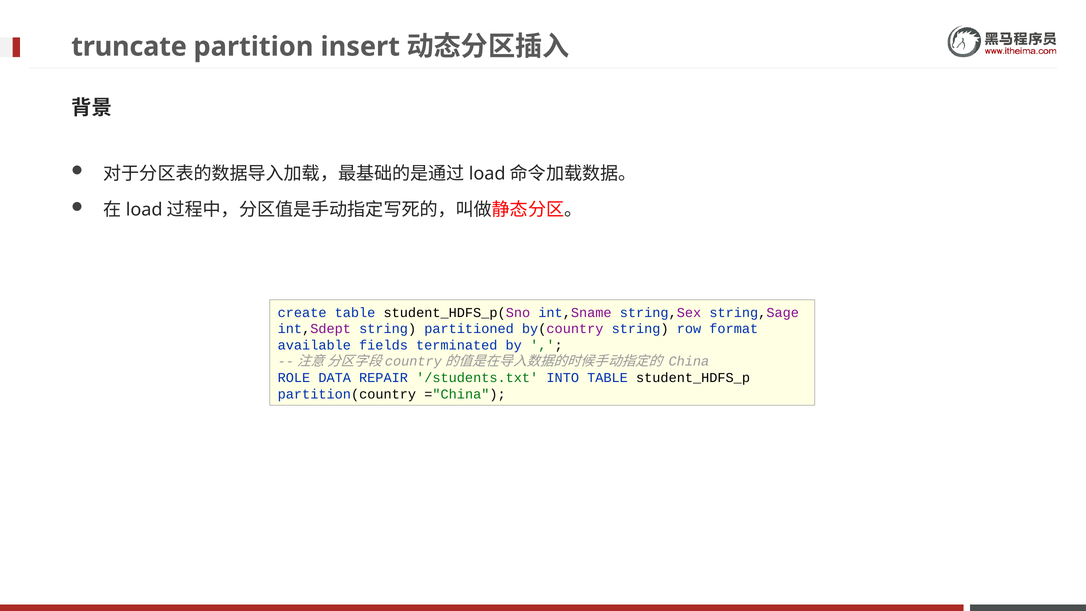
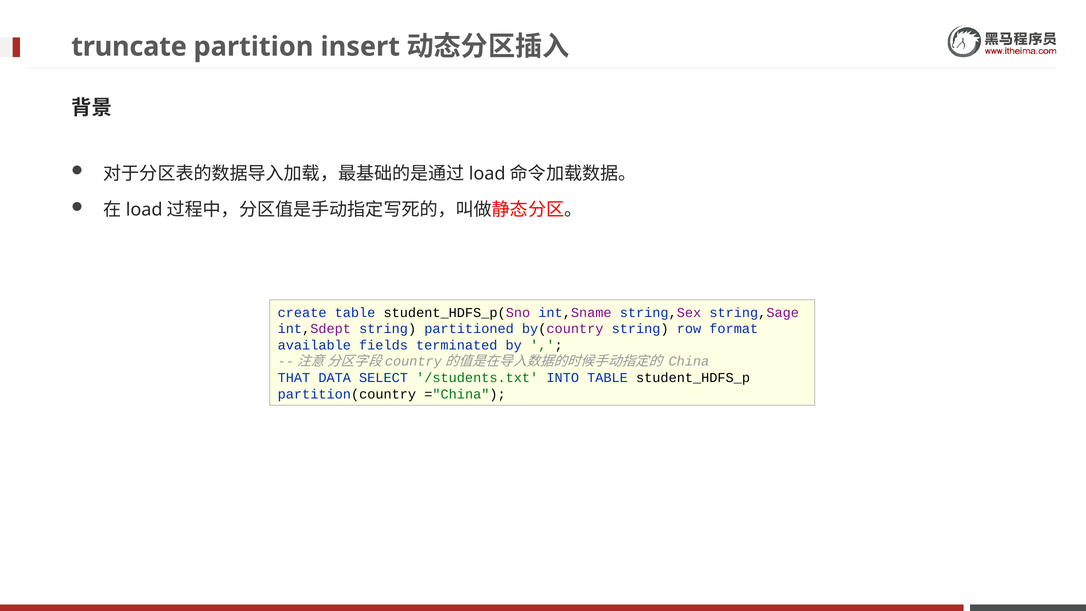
ROLE: ROLE -> THAT
REPAIR: REPAIR -> SELECT
